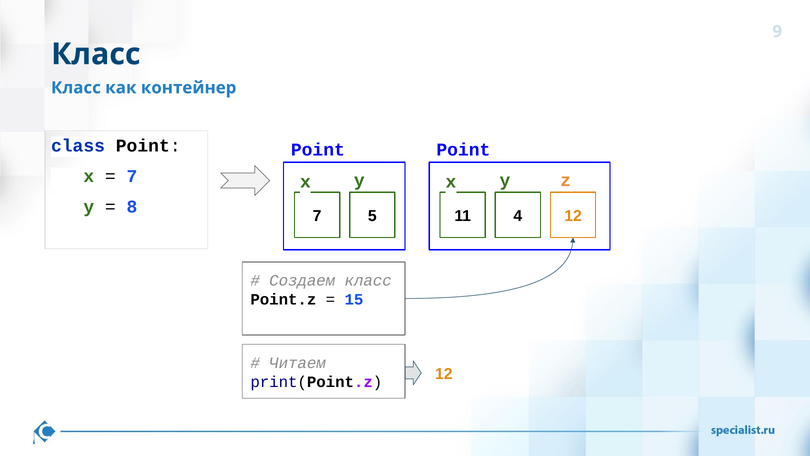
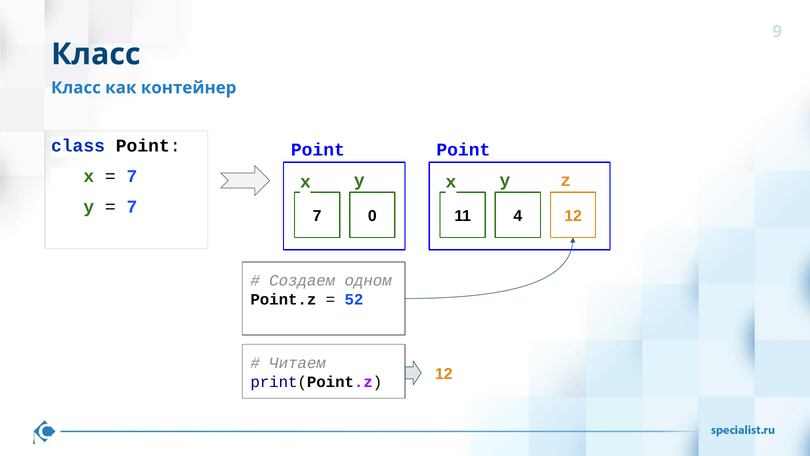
8 at (132, 207): 8 -> 7
5: 5 -> 0
Создаем класс: класс -> одном
15: 15 -> 52
